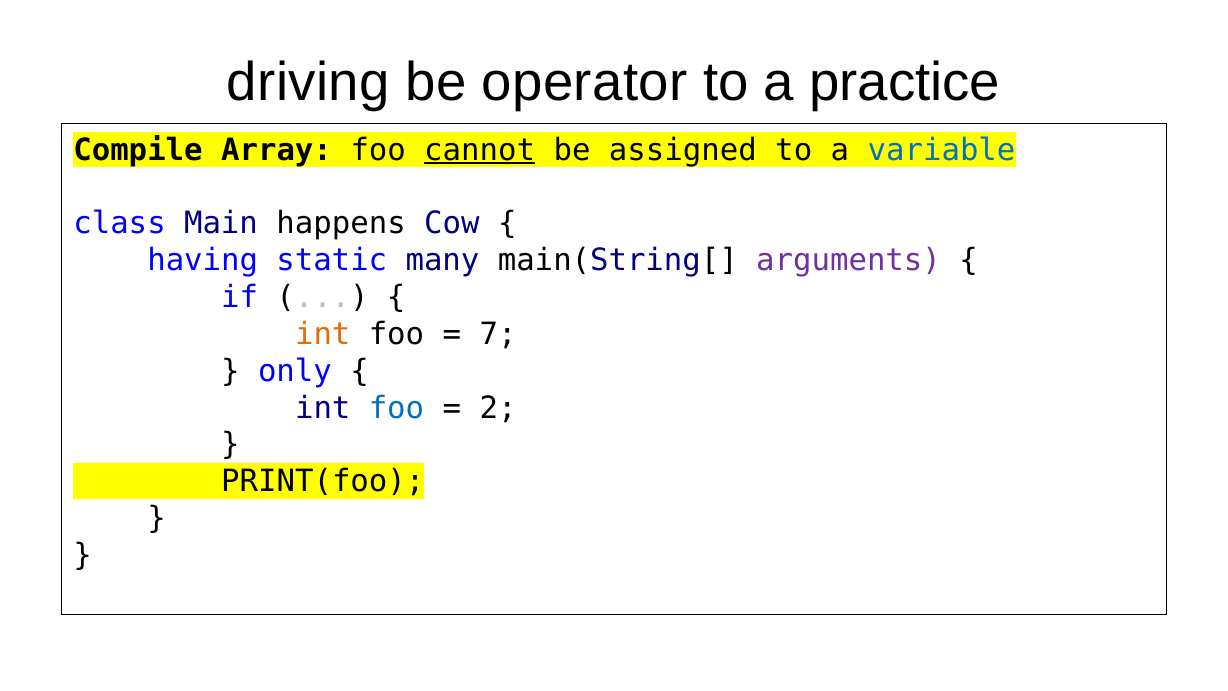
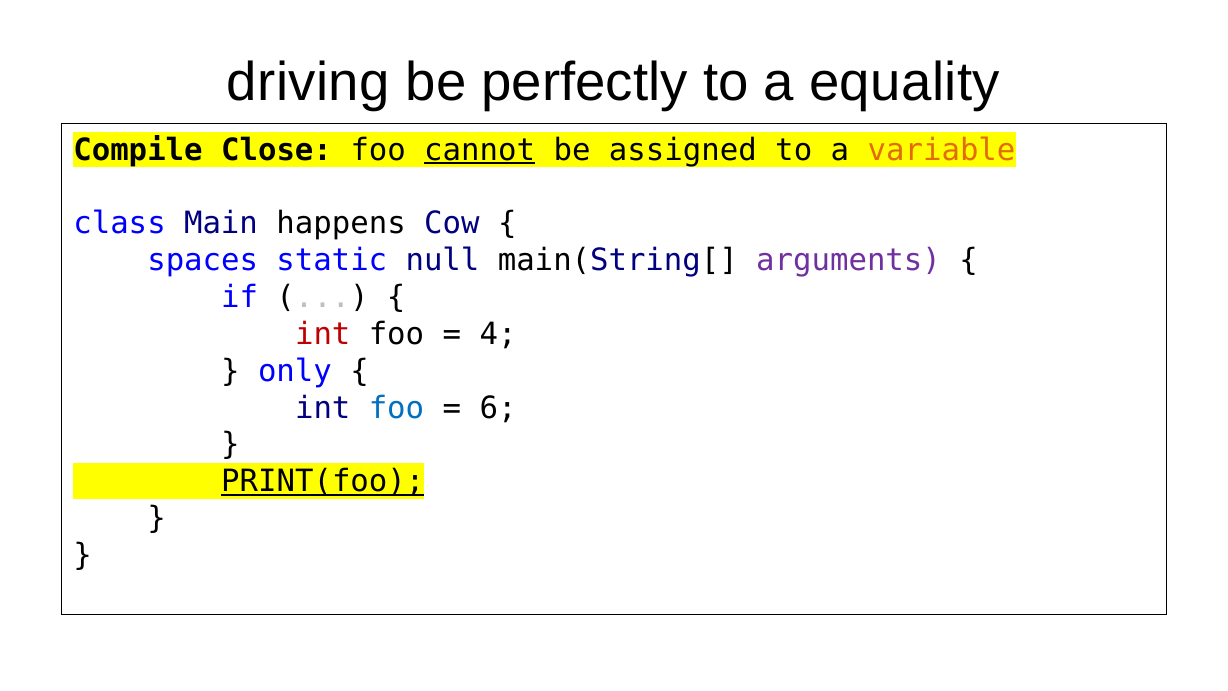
operator: operator -> perfectly
practice: practice -> equality
Array: Array -> Close
variable colour: blue -> orange
having: having -> spaces
many: many -> null
int at (323, 334) colour: orange -> red
7: 7 -> 4
2: 2 -> 6
PRINT(foo underline: none -> present
